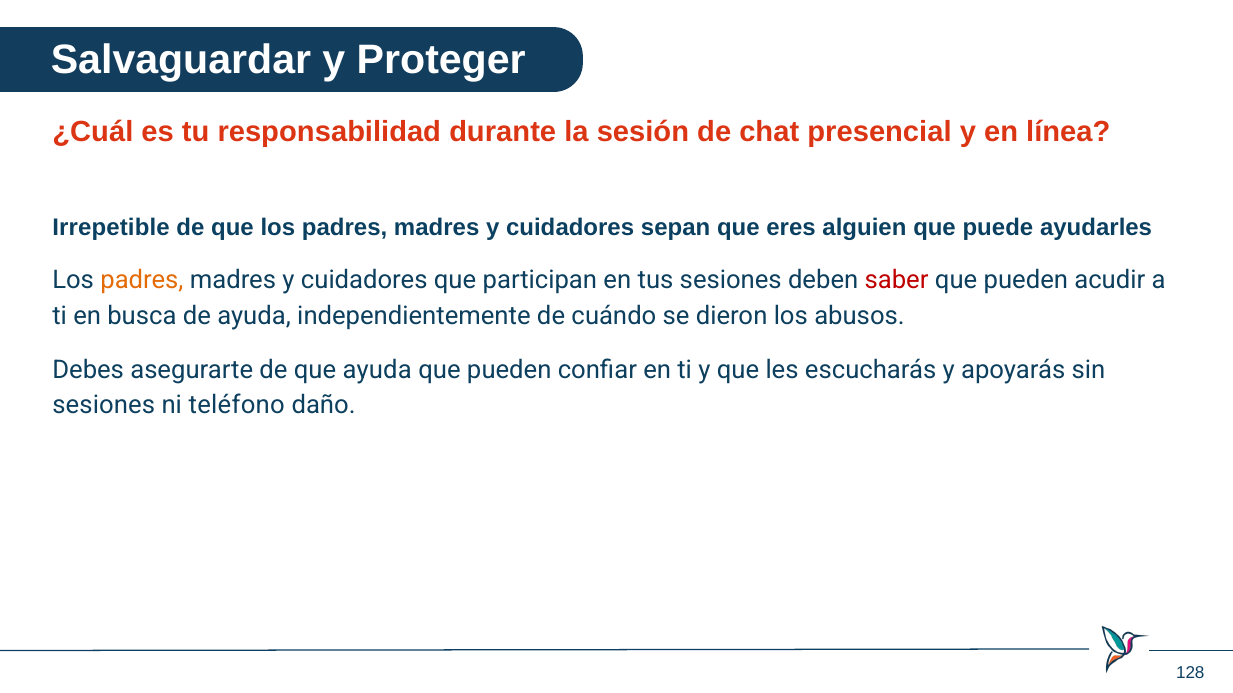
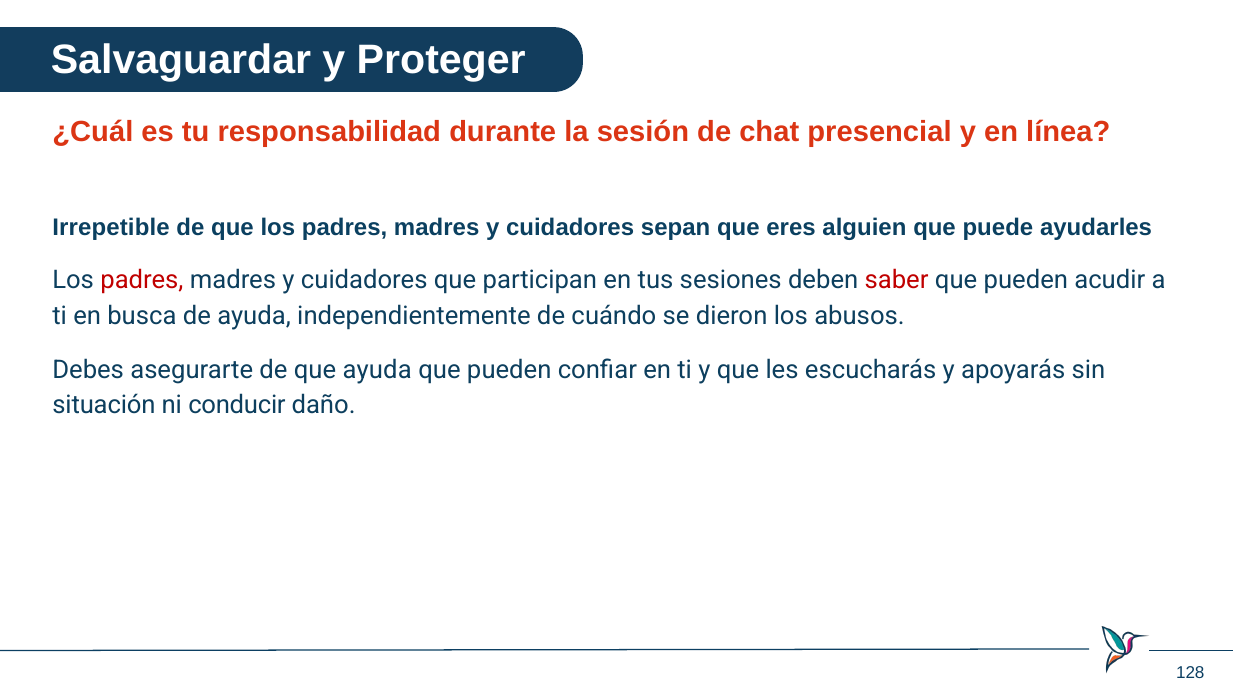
padres at (142, 281) colour: orange -> red
sesiones at (104, 406): sesiones -> situación
teléfono: teléfono -> conducir
